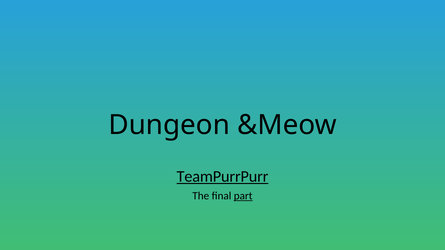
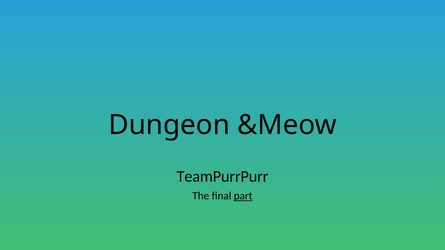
TeamPurrPurr underline: present -> none
